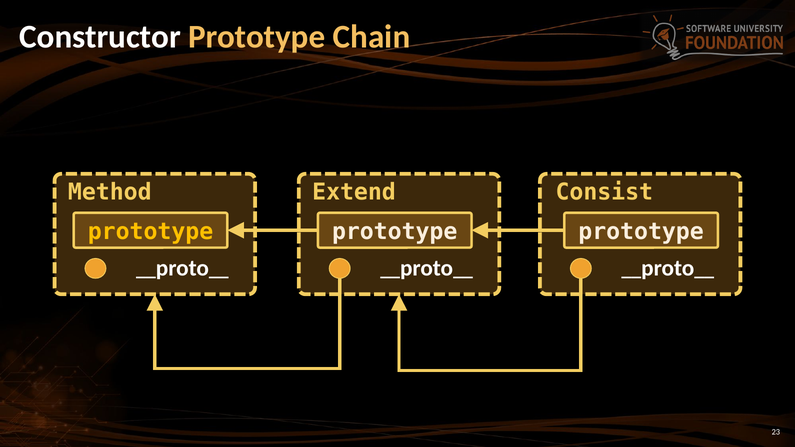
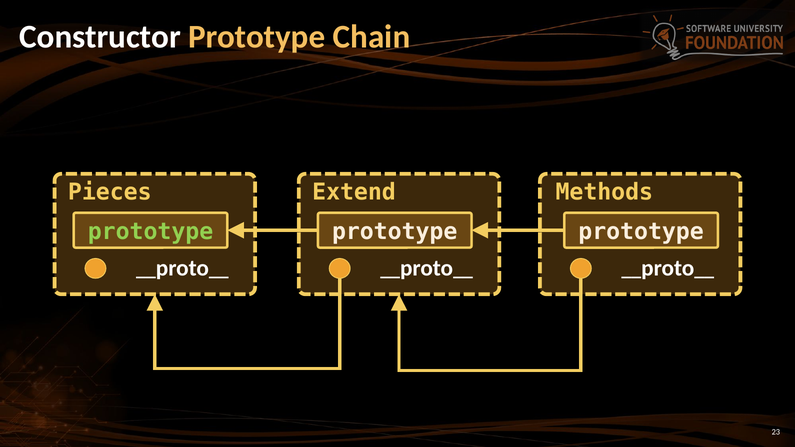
Method: Method -> Pieces
Consist: Consist -> Methods
prototype at (151, 232) colour: yellow -> light green
